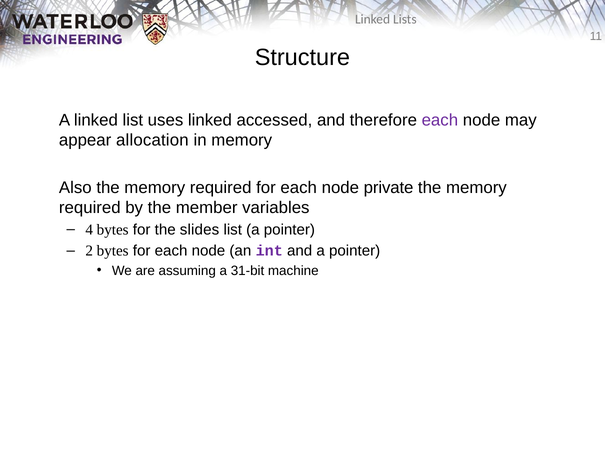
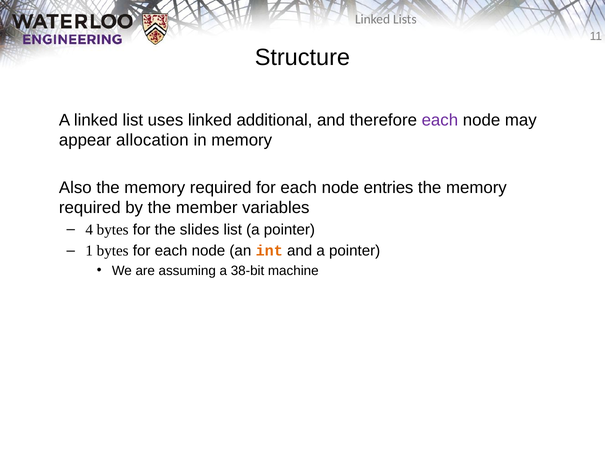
accessed: accessed -> additional
private: private -> entries
2: 2 -> 1
int colour: purple -> orange
31-bit: 31-bit -> 38-bit
